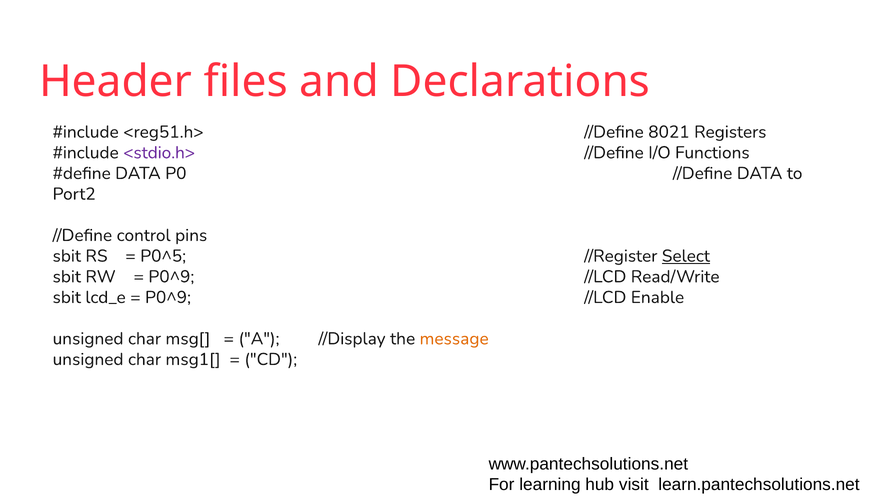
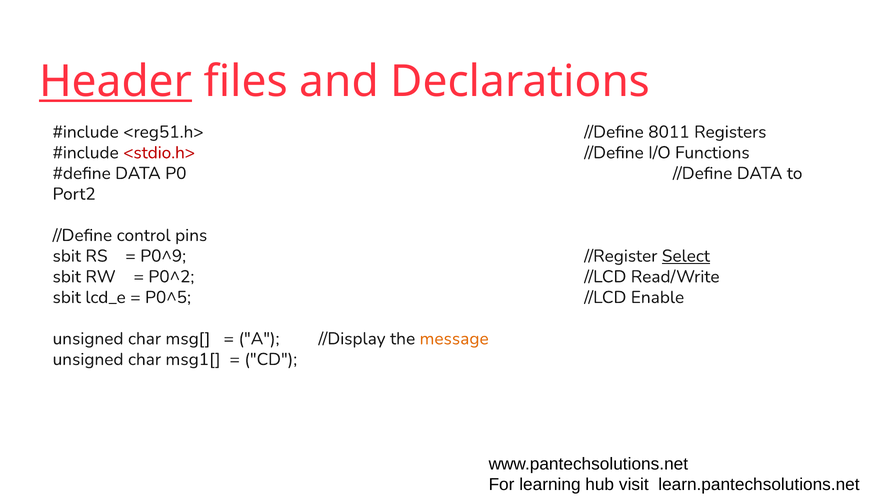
Header underline: none -> present
8021: 8021 -> 8011
<stdio.h> colour: purple -> red
P0^5: P0^5 -> P0^9
P0^9 at (171, 277): P0^9 -> P0^2
P0^9 at (168, 298): P0^9 -> P0^5
